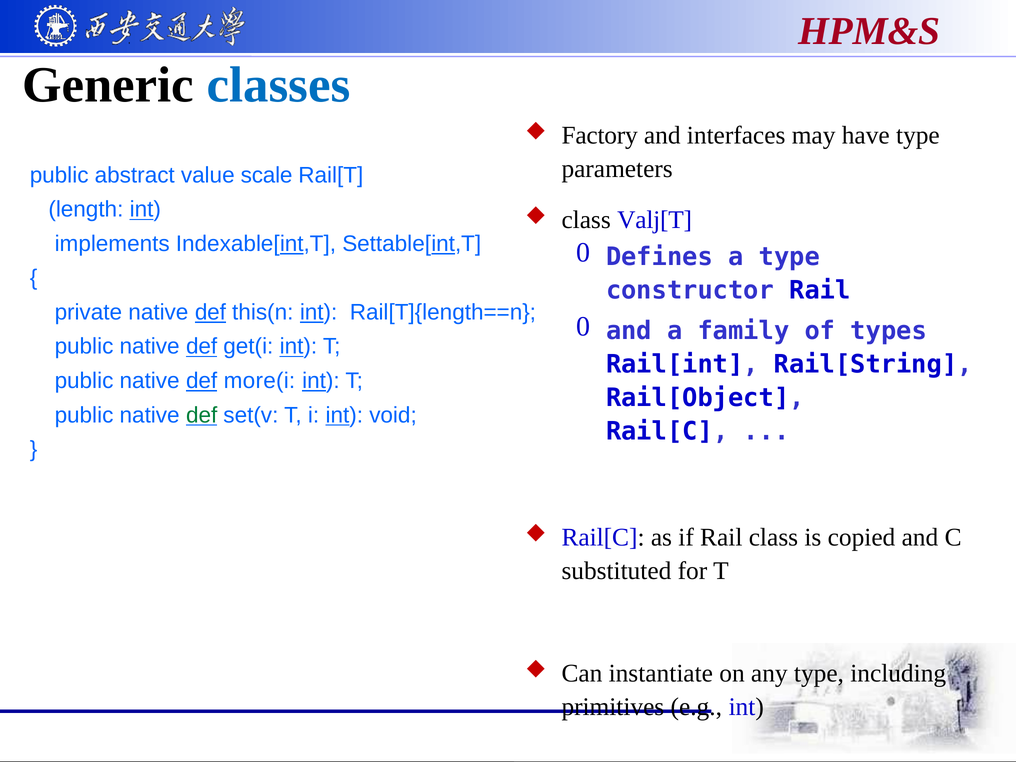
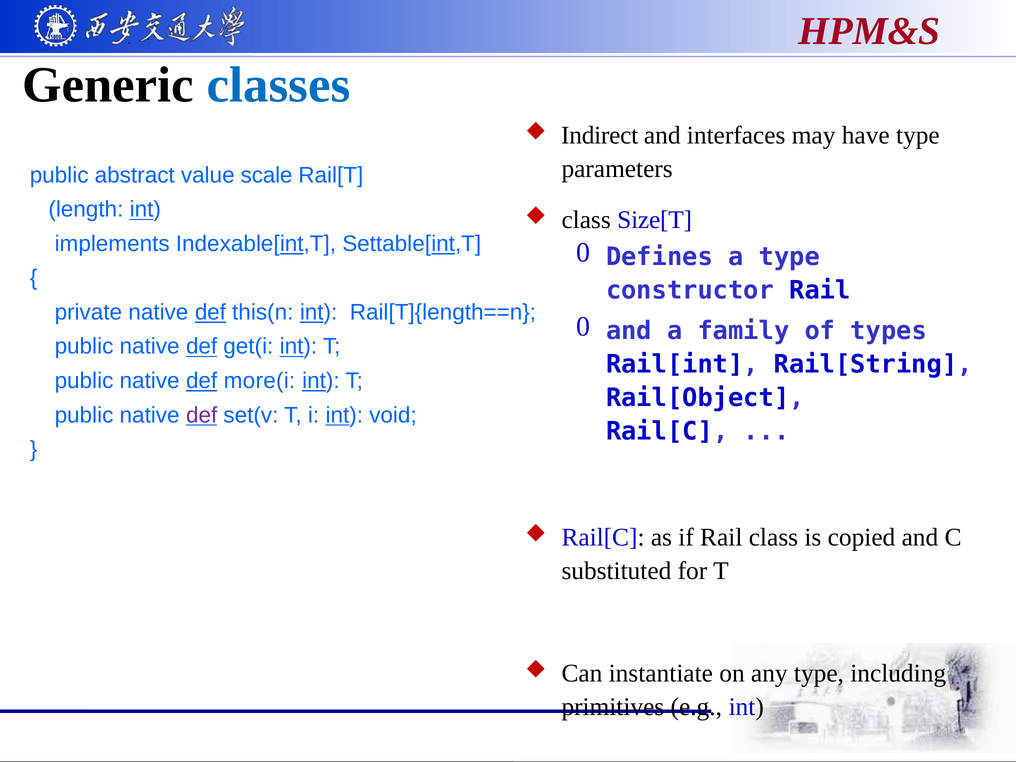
Factory: Factory -> Indirect
Valj[T: Valj[T -> Size[T
def at (202, 415) colour: green -> purple
